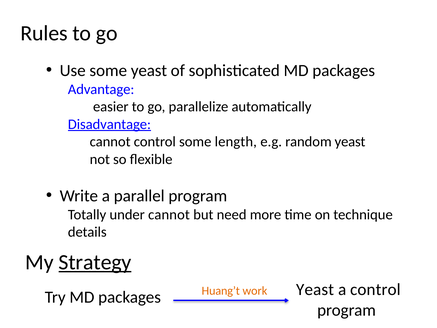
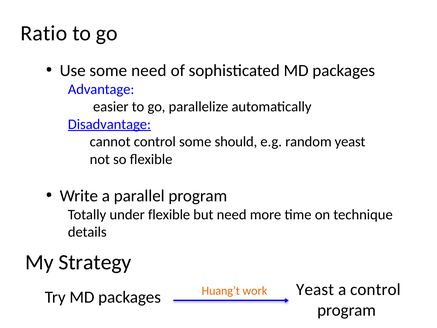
Rules: Rules -> Ratio
some yeast: yeast -> need
length: length -> should
under cannot: cannot -> flexible
Strategy underline: present -> none
